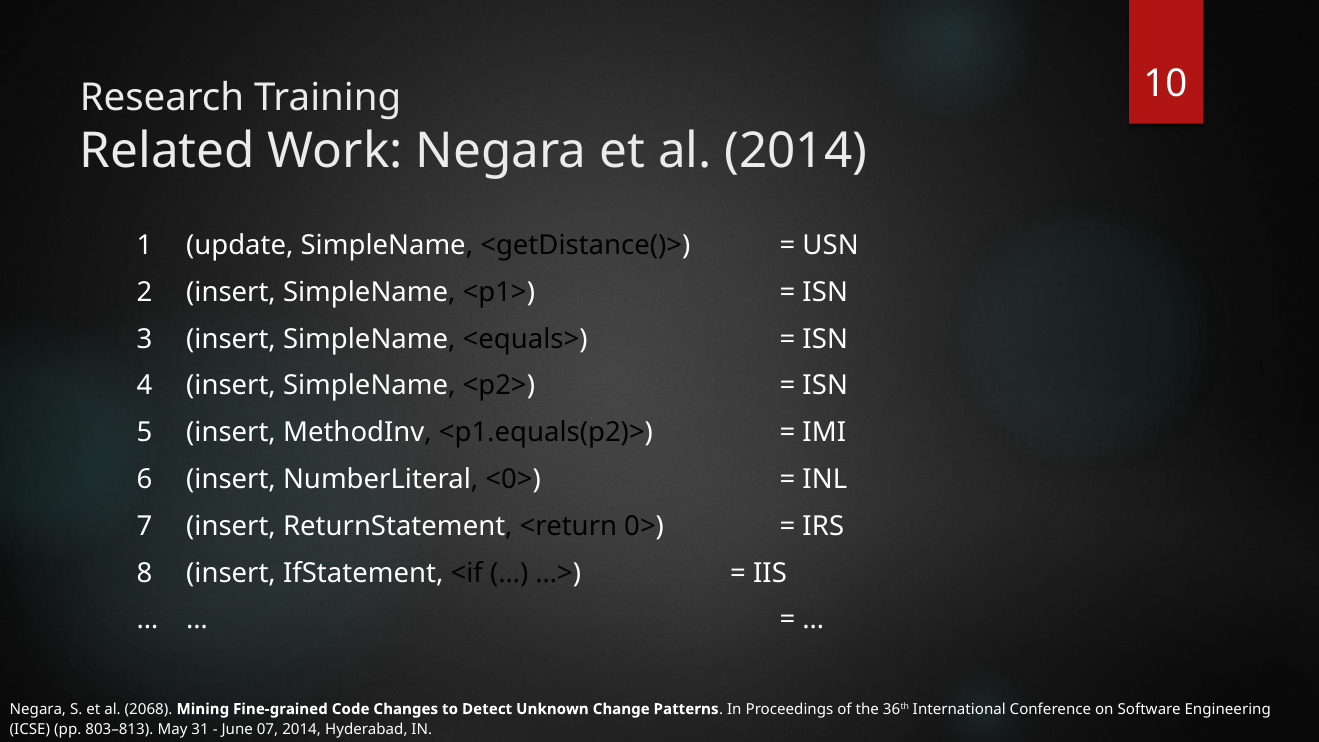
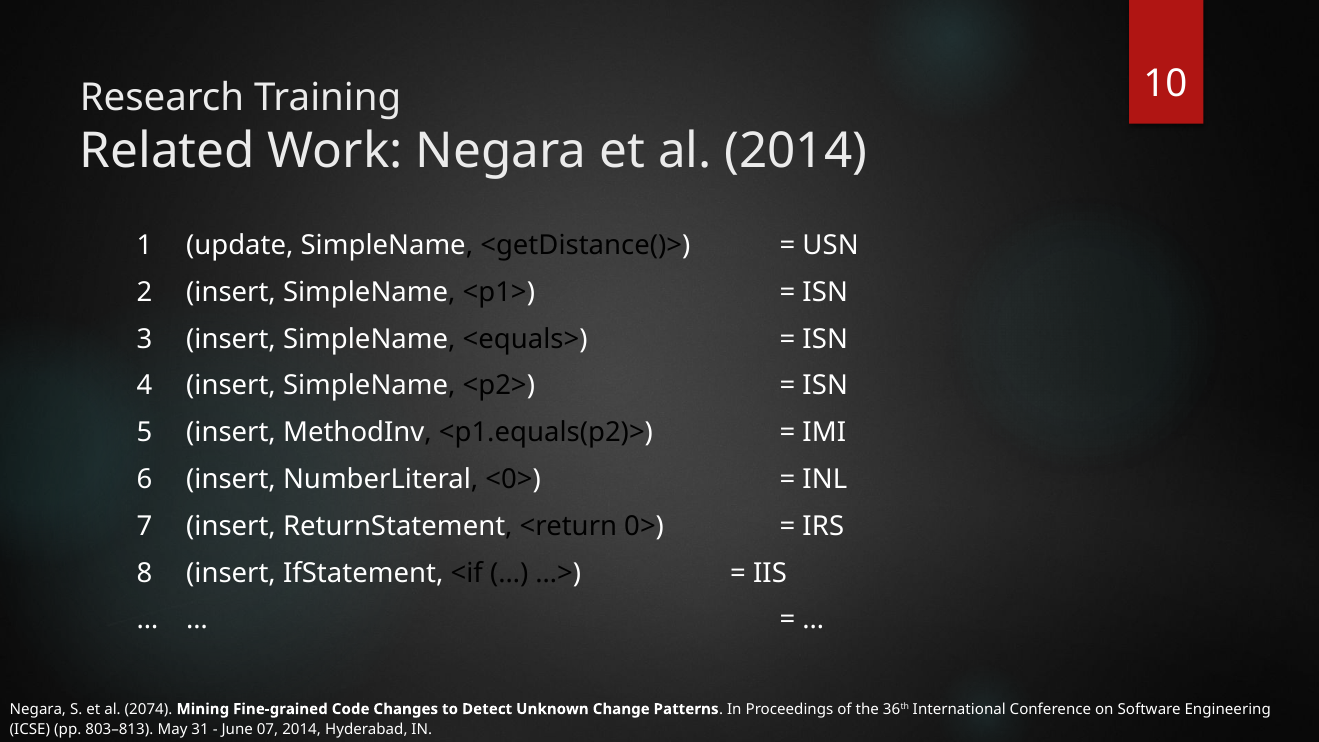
2068: 2068 -> 2074
